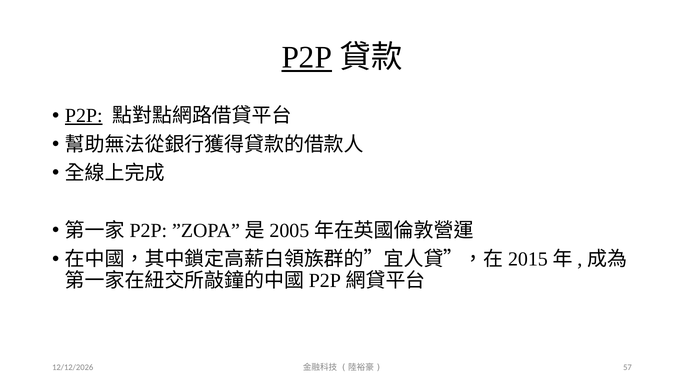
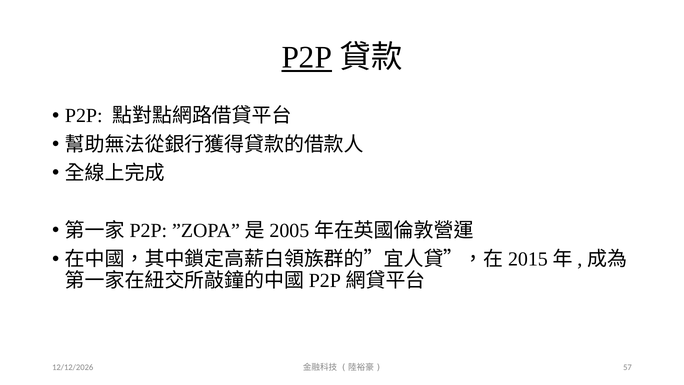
P2P at (84, 116) underline: present -> none
